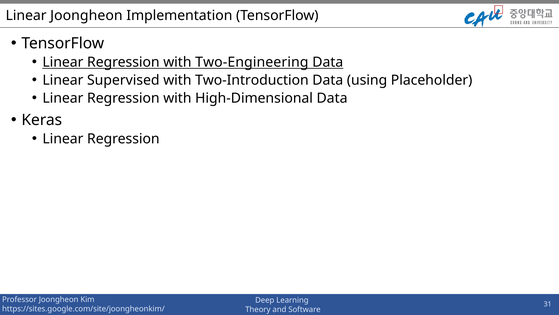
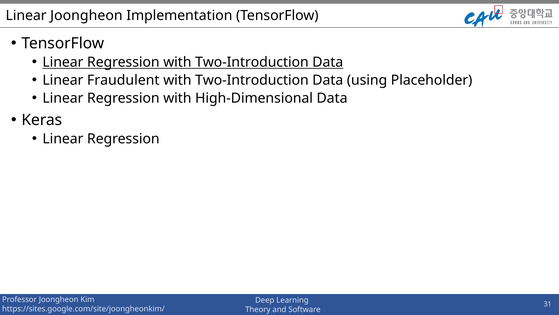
Regression with Two-Engineering: Two-Engineering -> Two-Introduction
Supervised: Supervised -> Fraudulent
